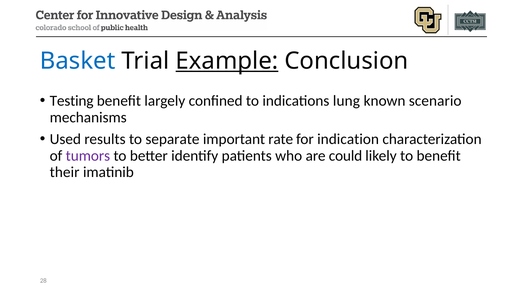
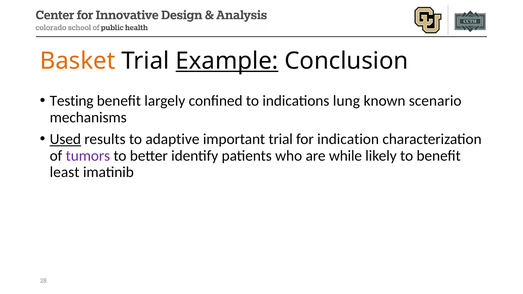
Basket colour: blue -> orange
Used underline: none -> present
separate: separate -> adaptive
important rate: rate -> trial
could: could -> while
their: their -> least
